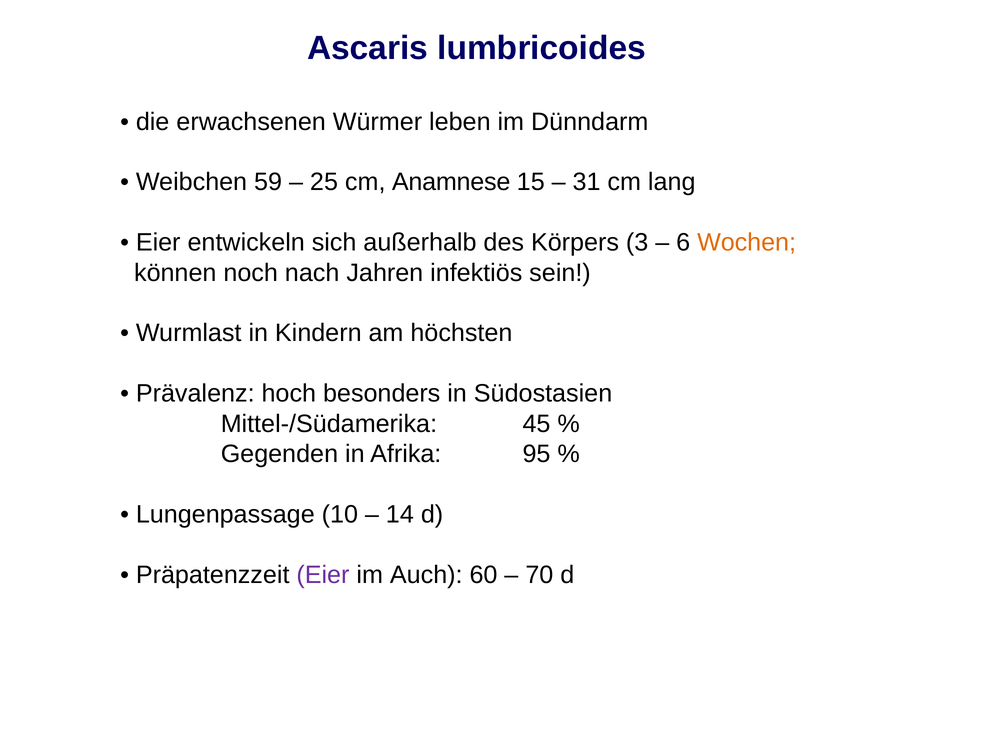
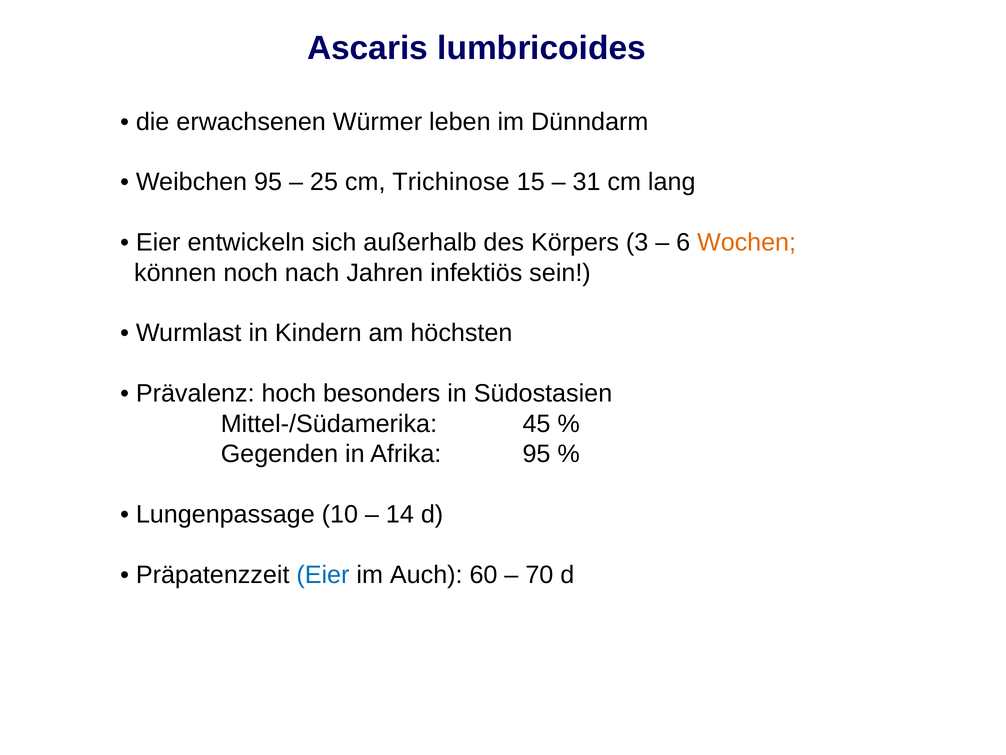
Weibchen 59: 59 -> 95
Anamnese: Anamnese -> Trichinose
Eier at (323, 574) colour: purple -> blue
